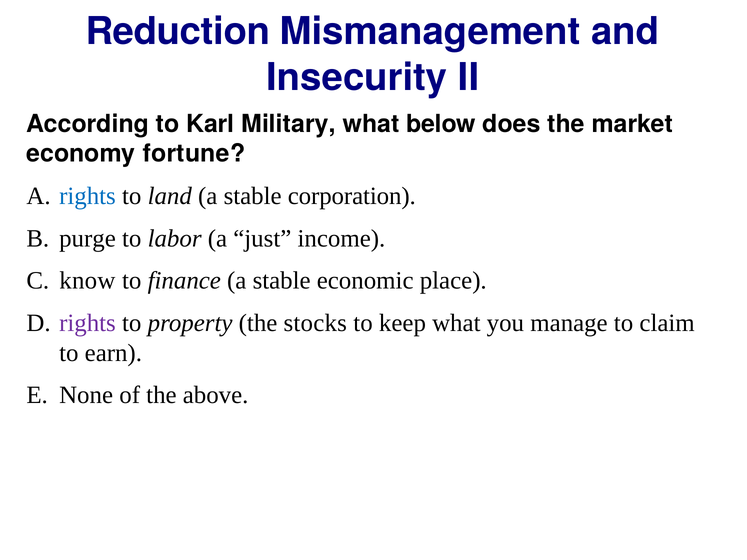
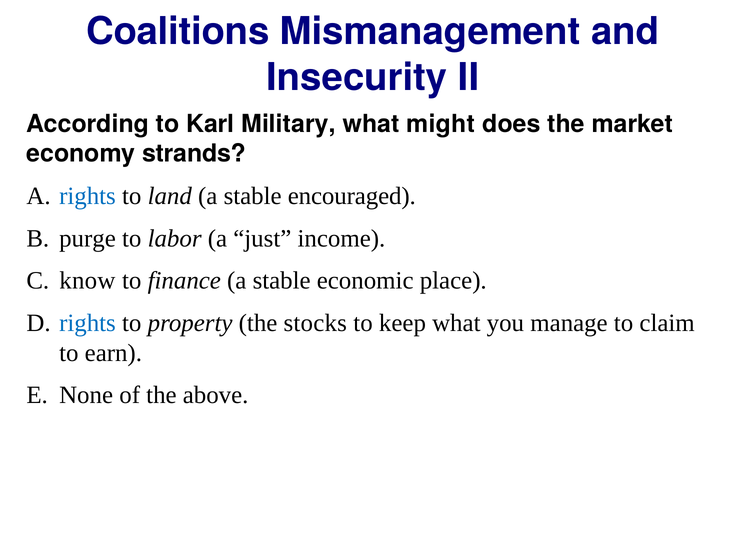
Reduction: Reduction -> Coalitions
below: below -> might
fortune: fortune -> strands
corporation: corporation -> encouraged
rights at (87, 323) colour: purple -> blue
